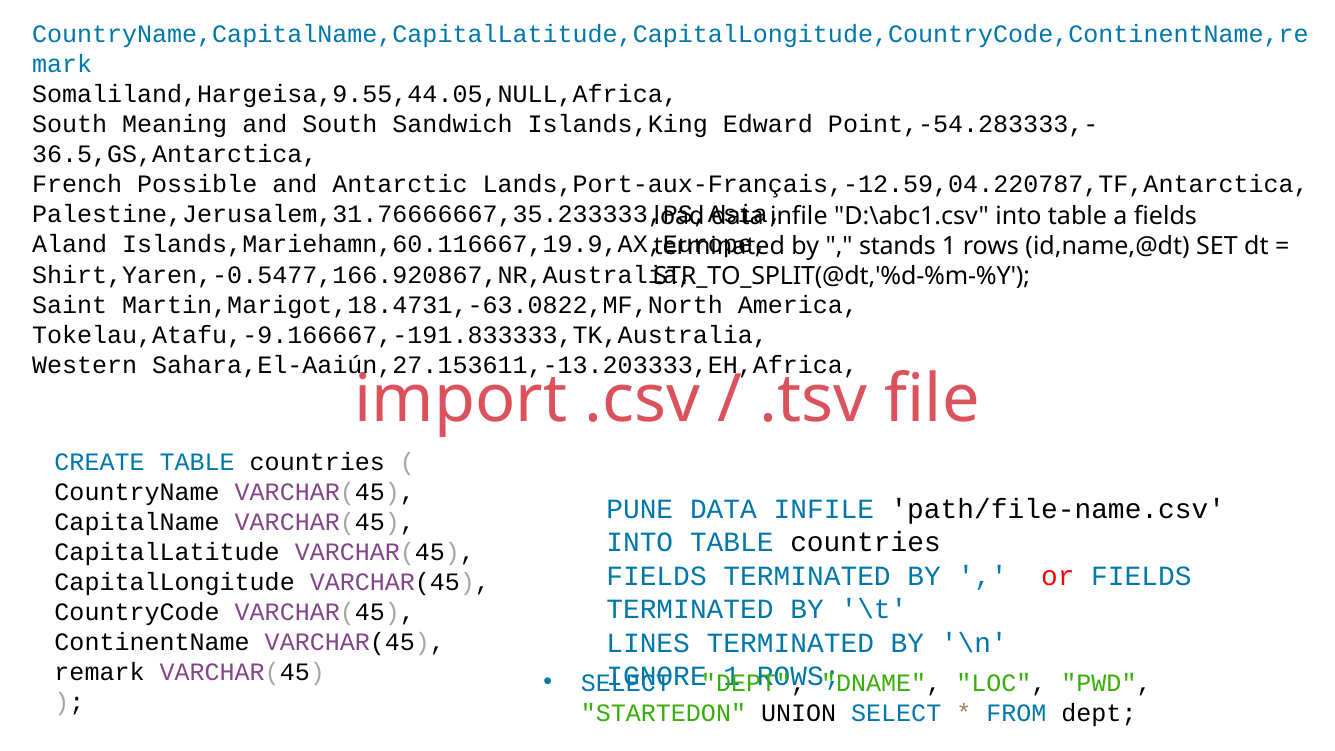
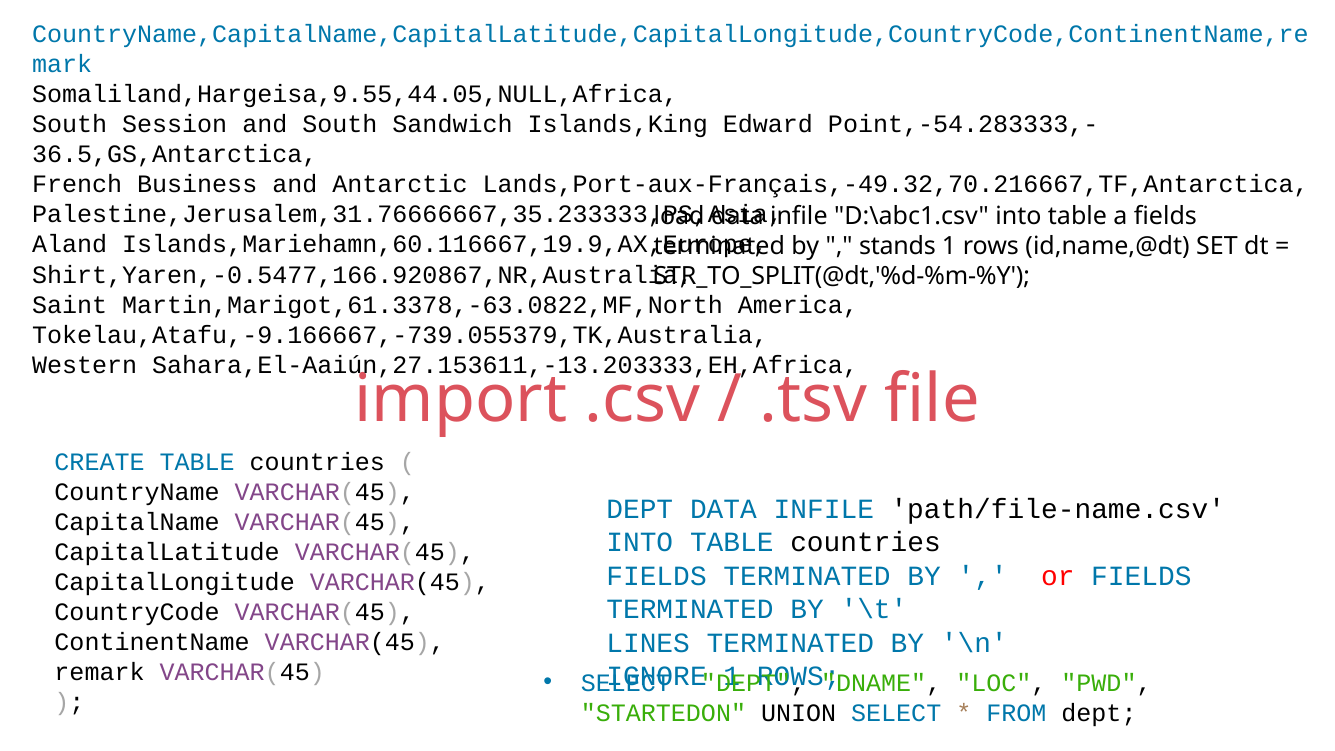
Meaning: Meaning -> Session
Possible: Possible -> Business
Lands,Port-aux-Français,-12.59,04.220787,TF,Antarctica: Lands,Port-aux-Français,-12.59,04.220787,TF,Antarctica -> Lands,Port-aux-Français,-49.32,70.216667,TF,Antarctica
Martin,Marigot,18.4731,-63.0822,MF,North: Martin,Marigot,18.4731,-63.0822,MF,North -> Martin,Marigot,61.3378,-63.0822,MF,North
Tokelau,Atafu,-9.166667,-191.833333,TK,Australia: Tokelau,Atafu,-9.166667,-191.833333,TK,Australia -> Tokelau,Atafu,-9.166667,-739.055379,TK,Australia
PUNE at (640, 509): PUNE -> DEPT
